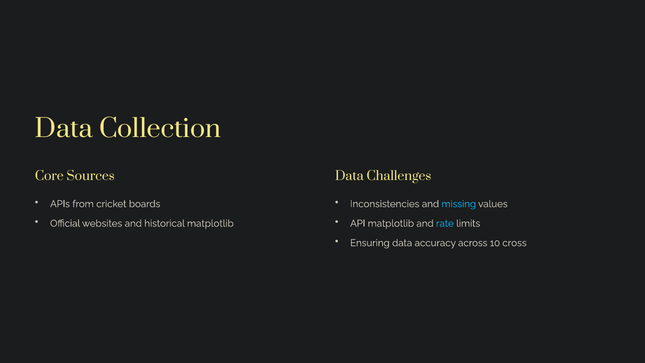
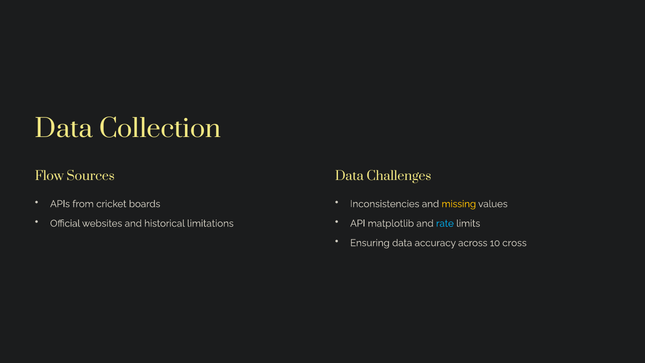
Core: Core -> Flow
missing colour: light blue -> yellow
historical matplotlib: matplotlib -> limitations
